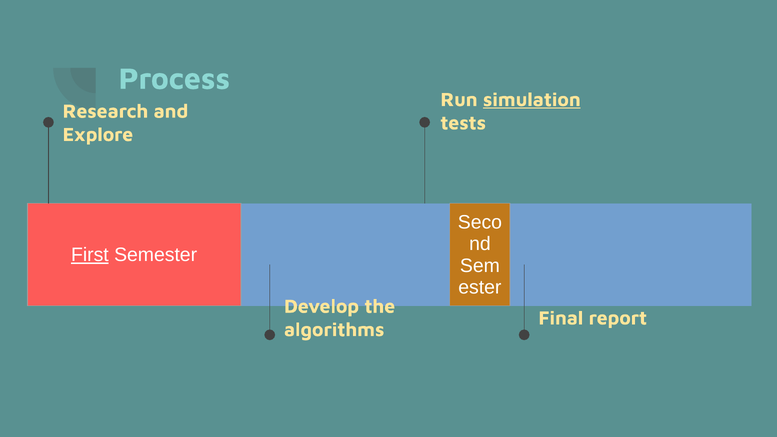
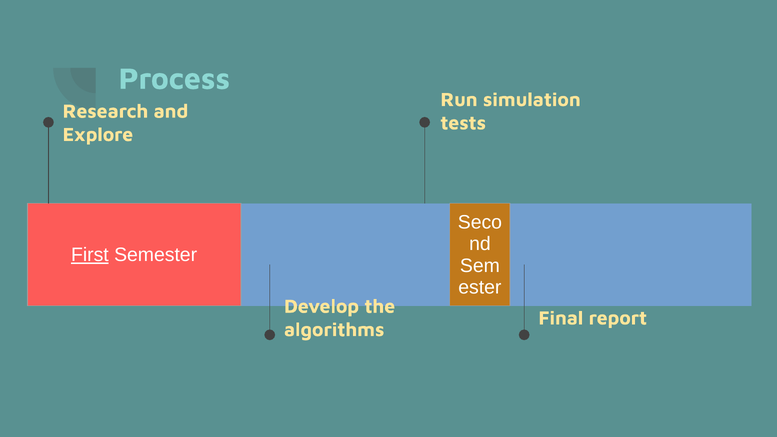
simulation underline: present -> none
